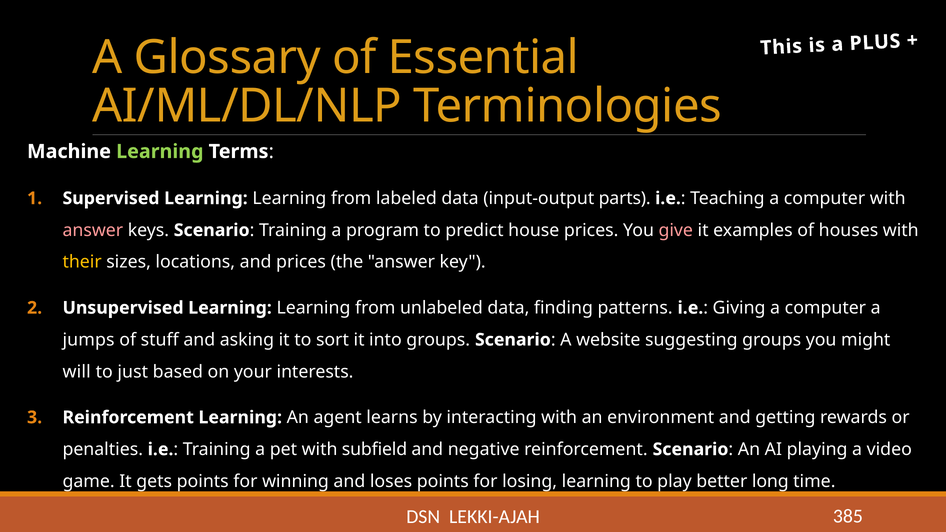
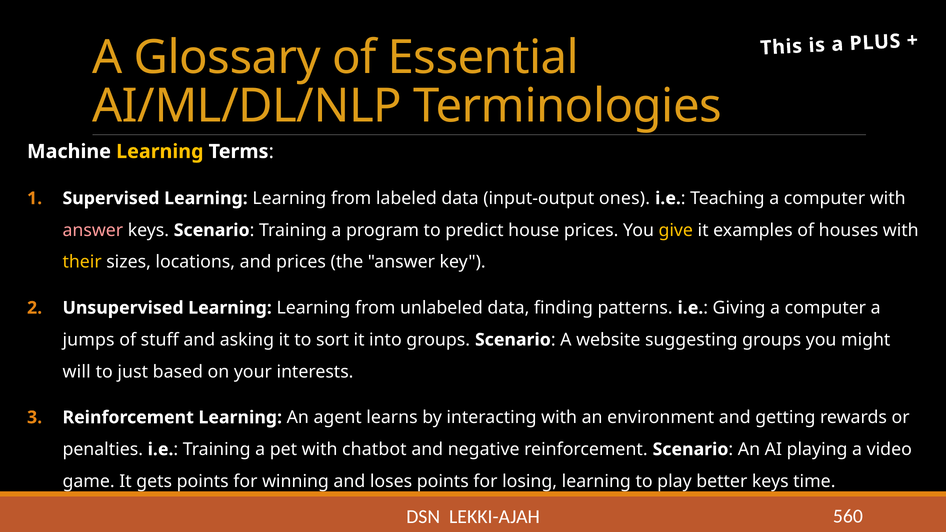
Learning at (160, 152) colour: light green -> yellow
parts: parts -> ones
give colour: pink -> yellow
subfield: subfield -> chatbot
better long: long -> keys
385: 385 -> 560
